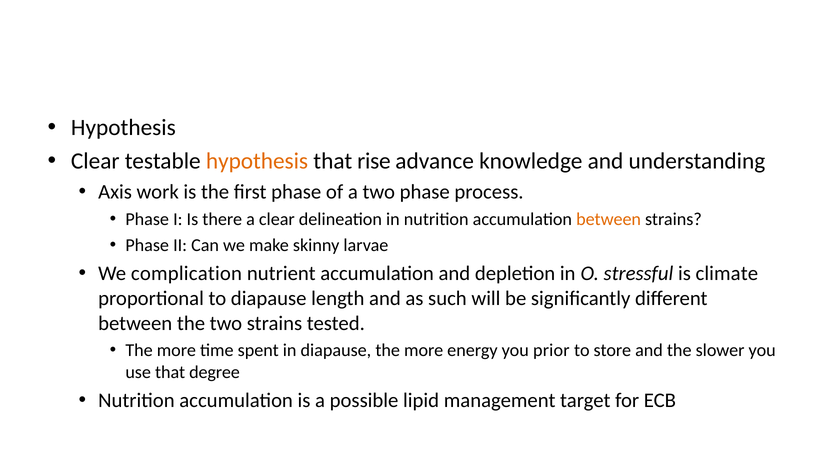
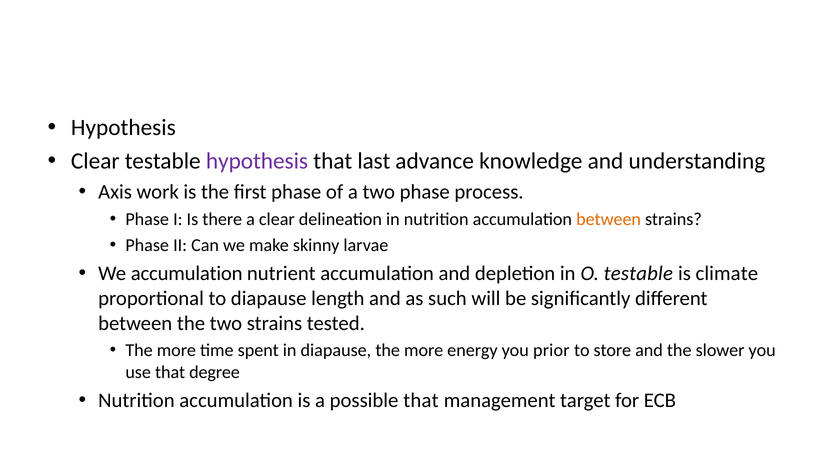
hypothesis at (257, 161) colour: orange -> purple
rise: rise -> last
We complication: complication -> accumulation
O stressful: stressful -> testable
possible lipid: lipid -> that
